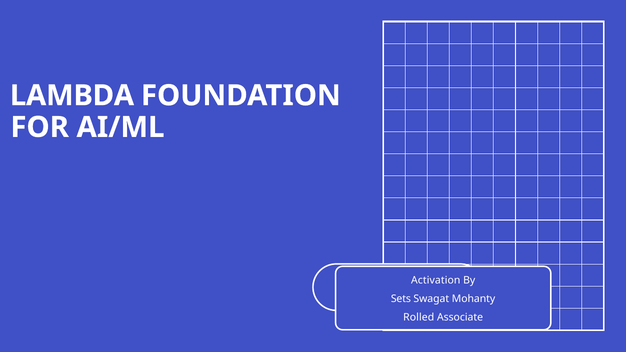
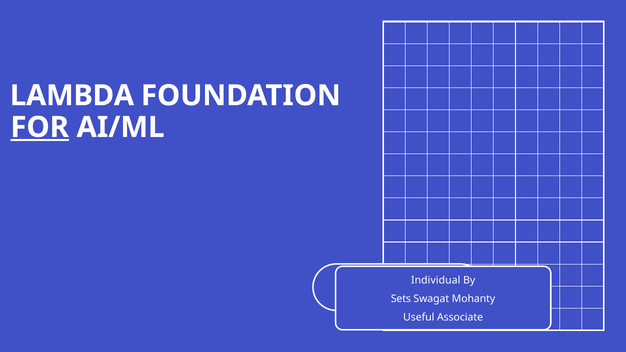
FOR underline: none -> present
Activation: Activation -> Individual
Rolled: Rolled -> Useful
